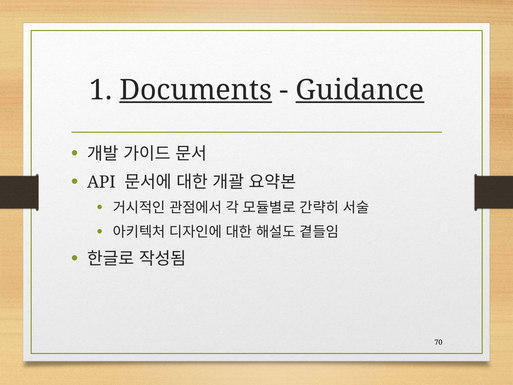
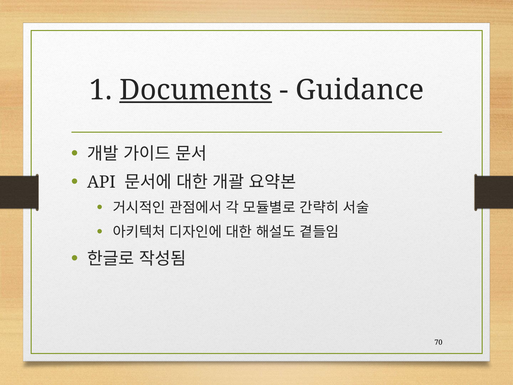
Guidance underline: present -> none
